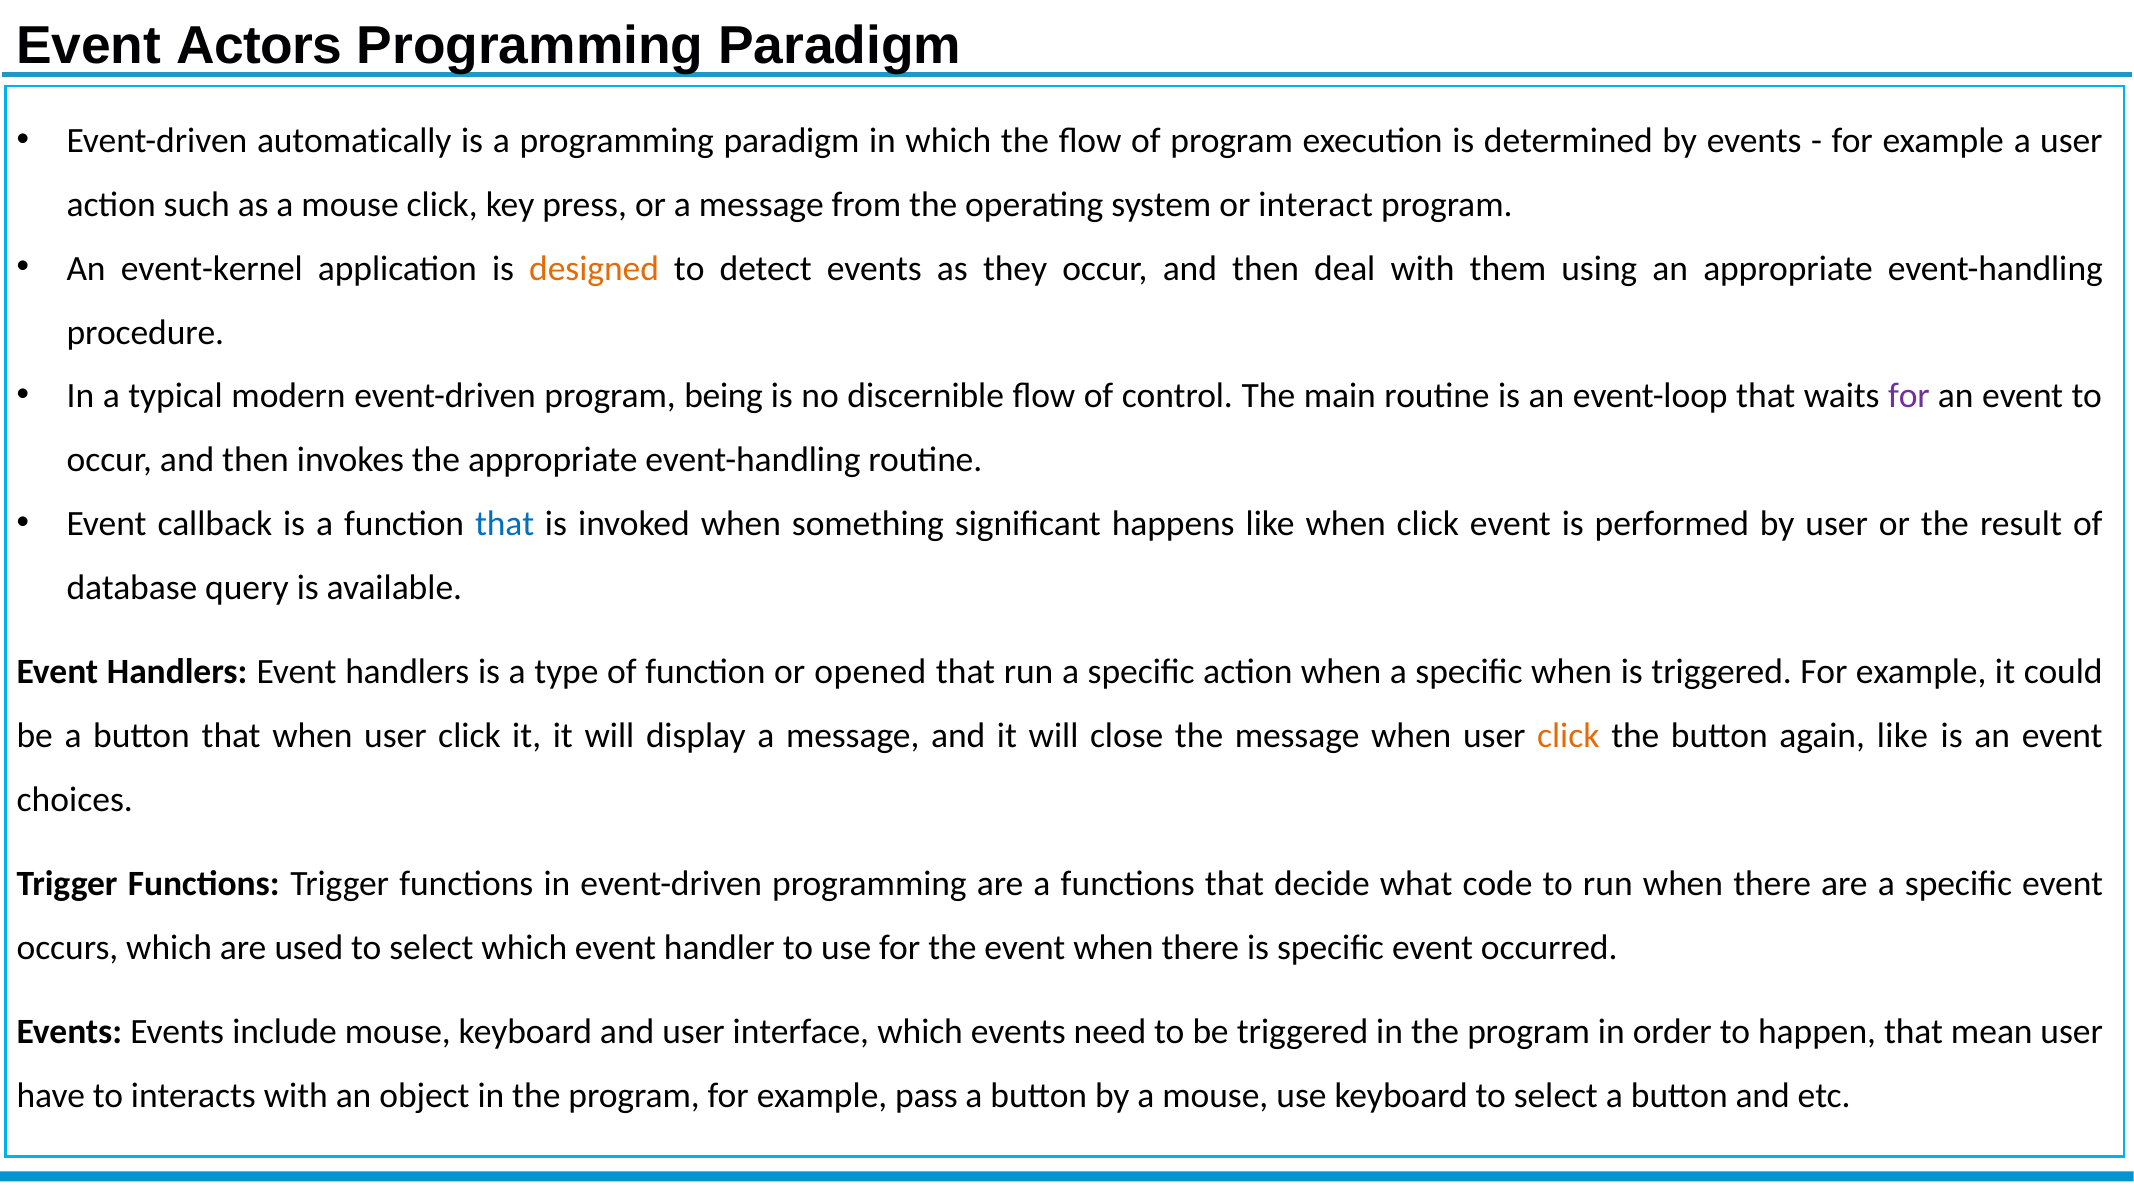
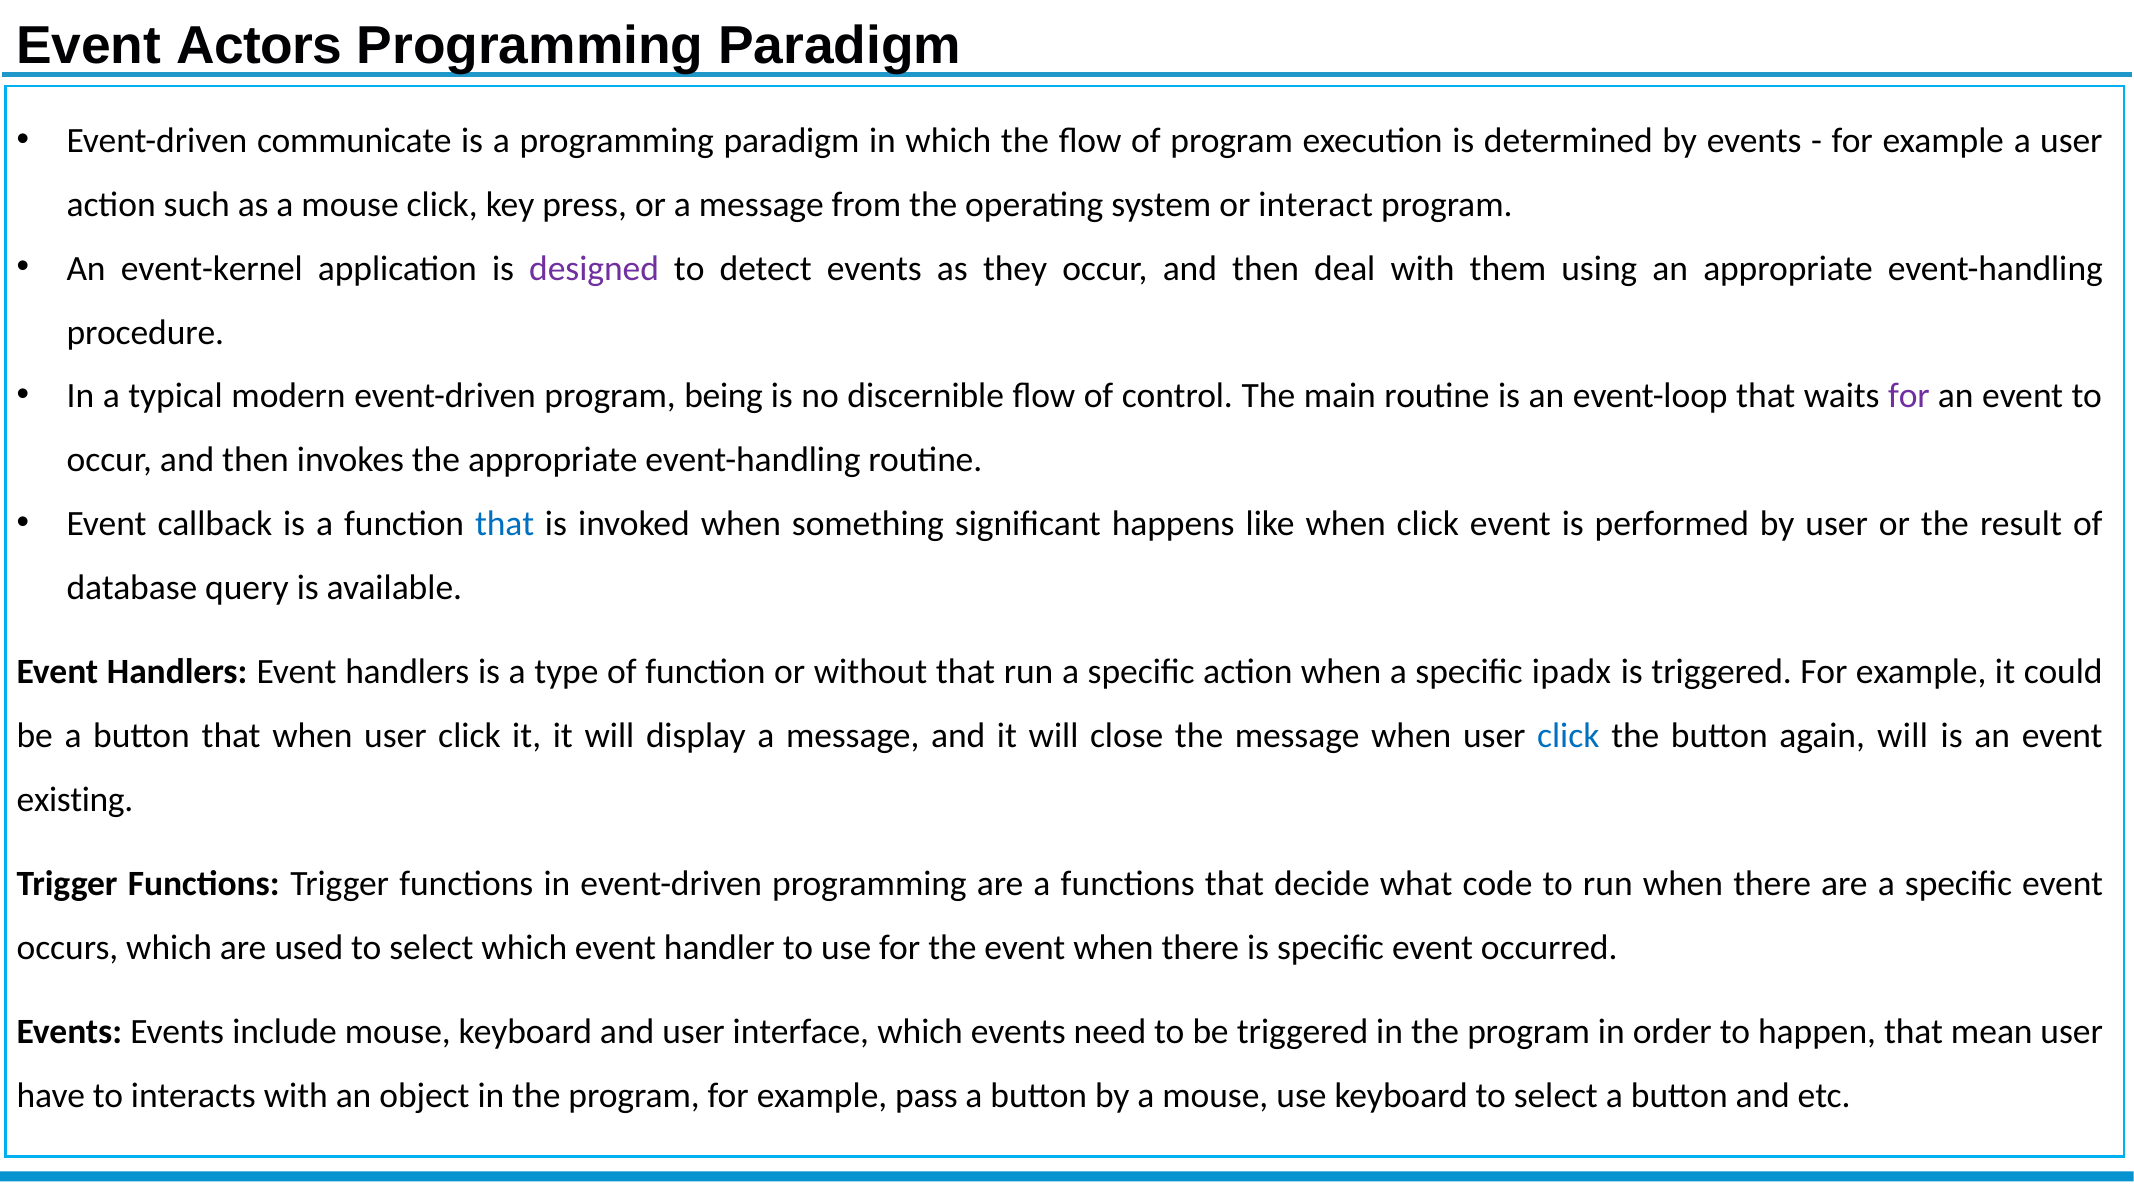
automatically: automatically -> communicate
designed colour: orange -> purple
opened: opened -> without
specific when: when -> ipadx
click at (1568, 736) colour: orange -> blue
again like: like -> will
choices: choices -> existing
